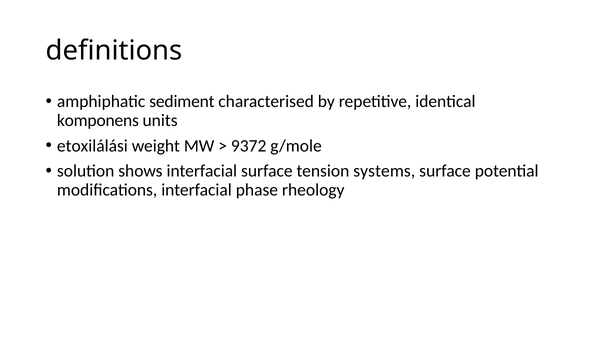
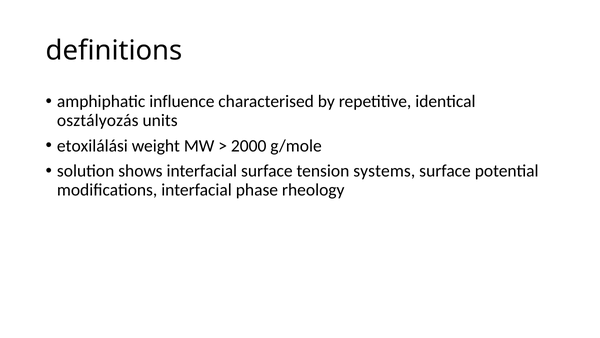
sediment: sediment -> influence
komponens: komponens -> osztályozás
9372: 9372 -> 2000
